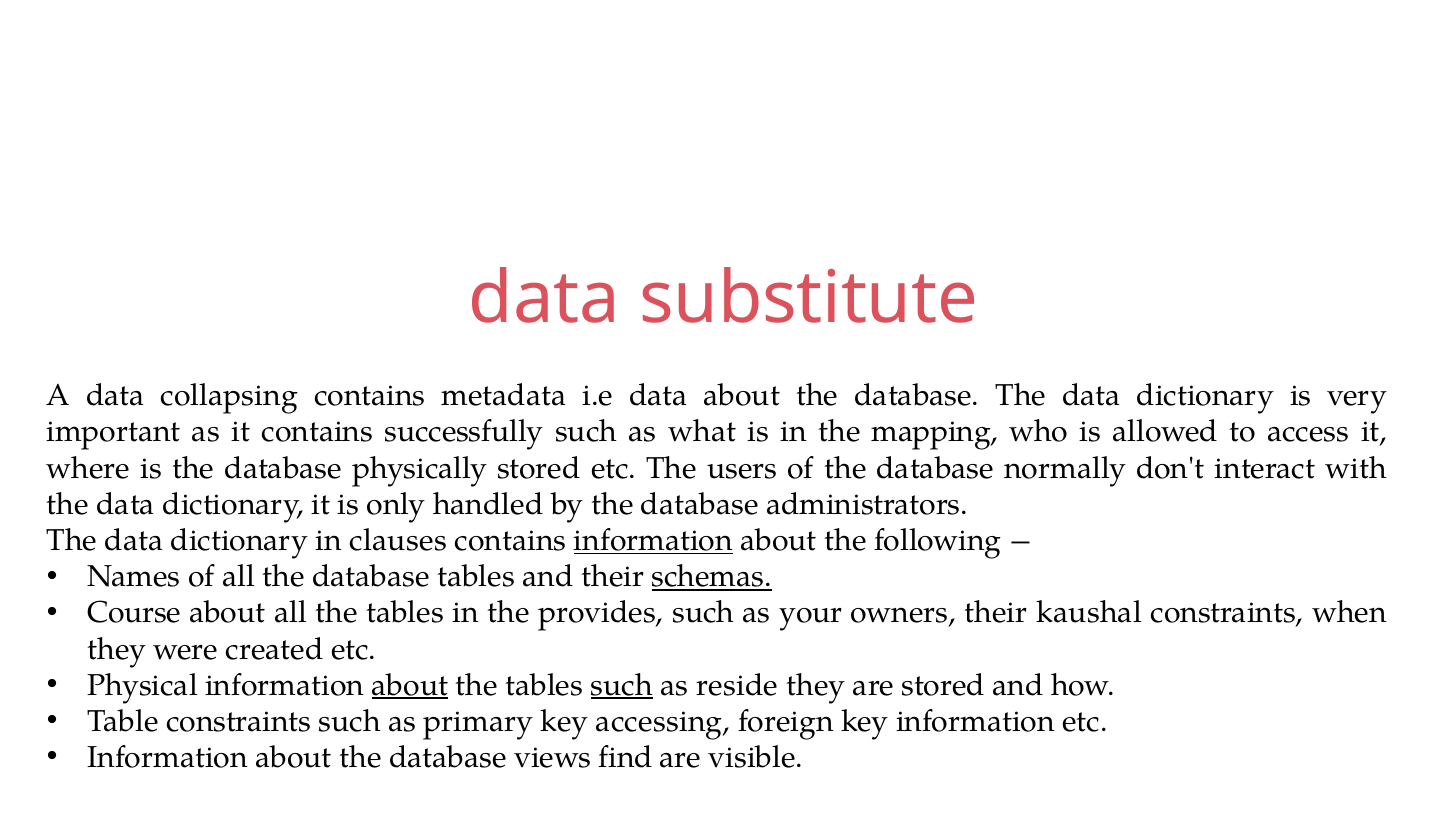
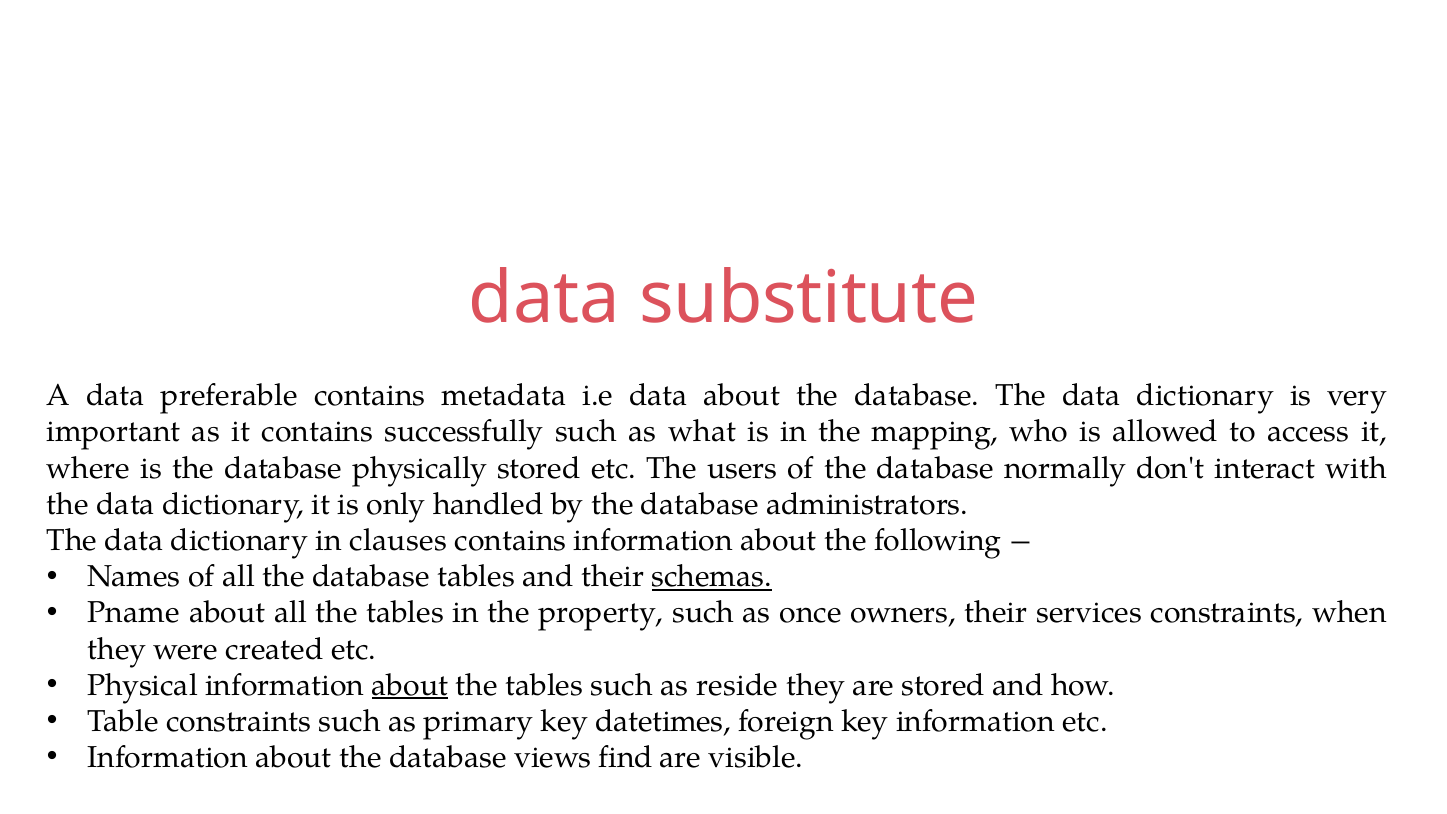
collapsing: collapsing -> preferable
information at (653, 541) underline: present -> none
Course: Course -> Pname
provides: provides -> property
your: your -> once
kaushal: kaushal -> services
such at (622, 685) underline: present -> none
accessing: accessing -> datetimes
